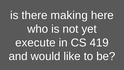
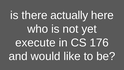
making: making -> actually
419: 419 -> 176
